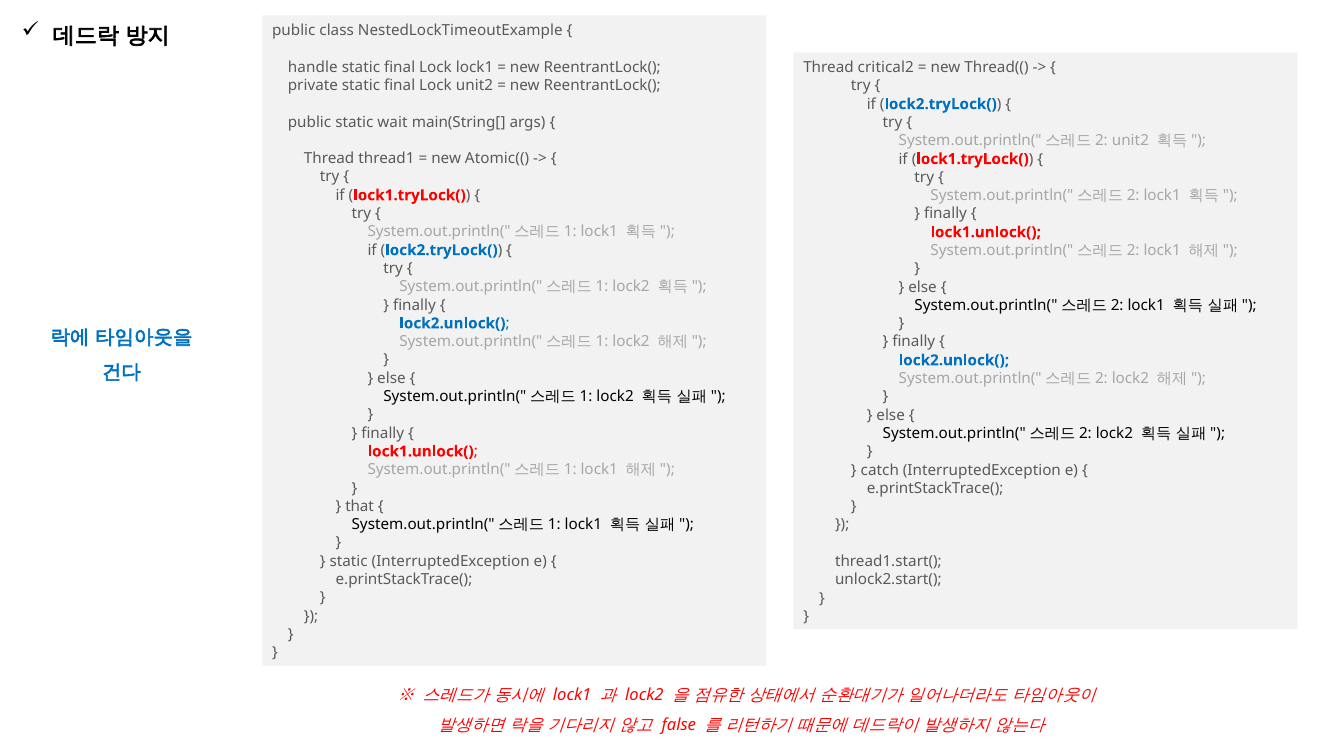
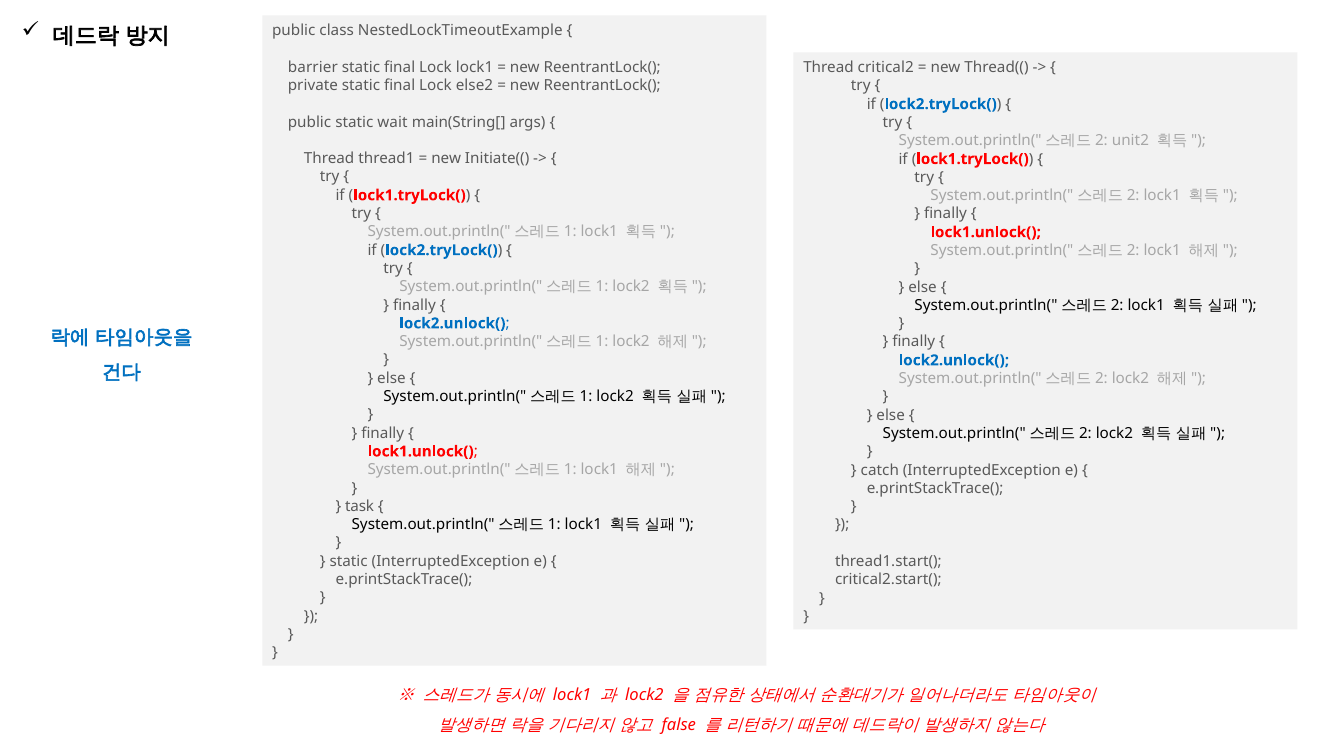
handle: handle -> barrier
Lock unit2: unit2 -> else2
Atomic((: Atomic(( -> Initiate((
that: that -> task
unlock2.start(: unlock2.start( -> critical2.start(
